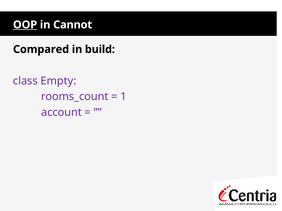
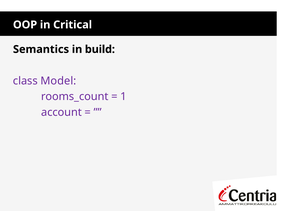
OOP underline: present -> none
Cannot: Cannot -> Critical
Compared: Compared -> Semantics
Empty: Empty -> Model
